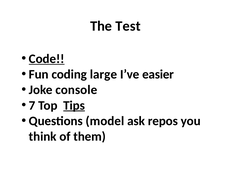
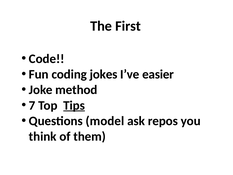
Test: Test -> First
Code underline: present -> none
large: large -> jokes
console: console -> method
